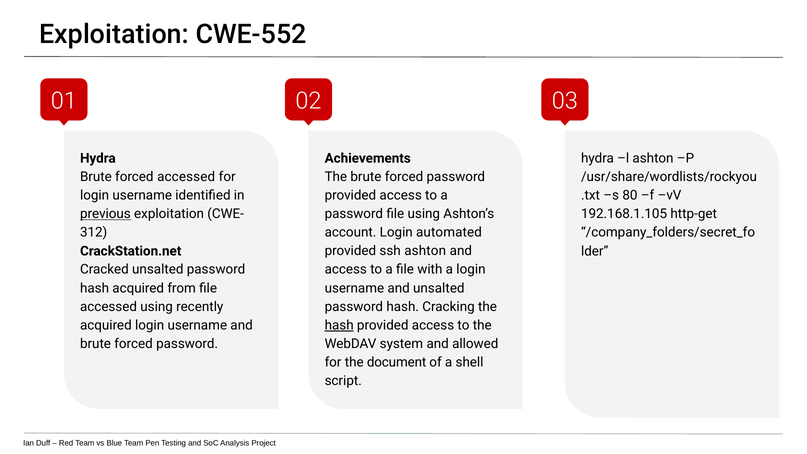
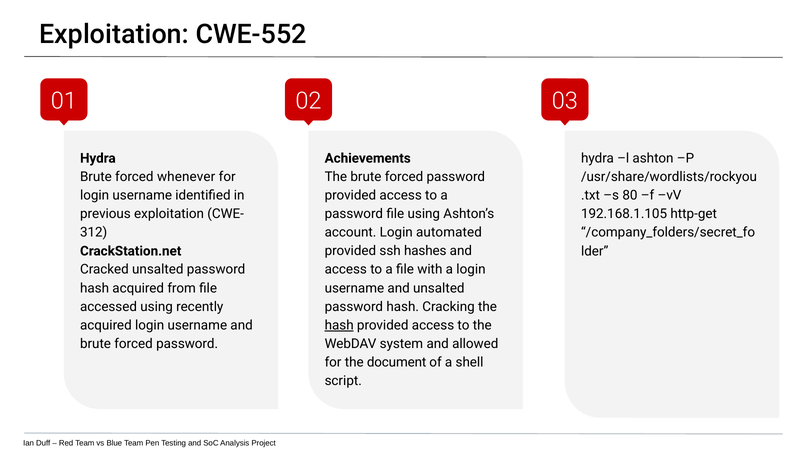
forced accessed: accessed -> whenever
previous underline: present -> none
ssh ashton: ashton -> hashes
